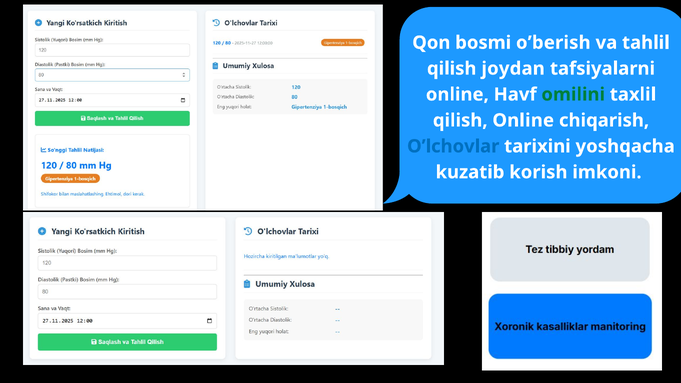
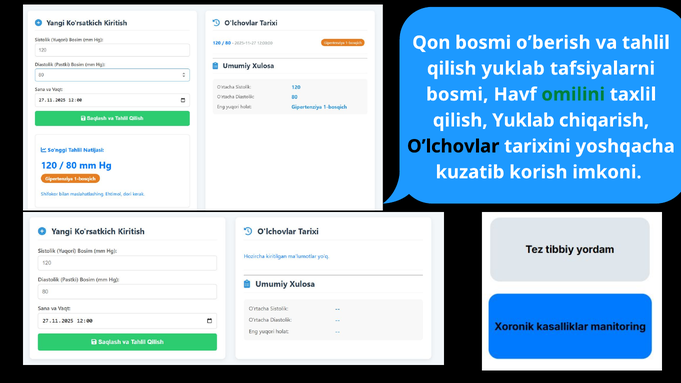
joydan at (513, 69): joydan -> yuklab
online at (457, 95): online -> bosmi
Online at (523, 120): Online -> Yuklab
O’lchovlar colour: blue -> black
